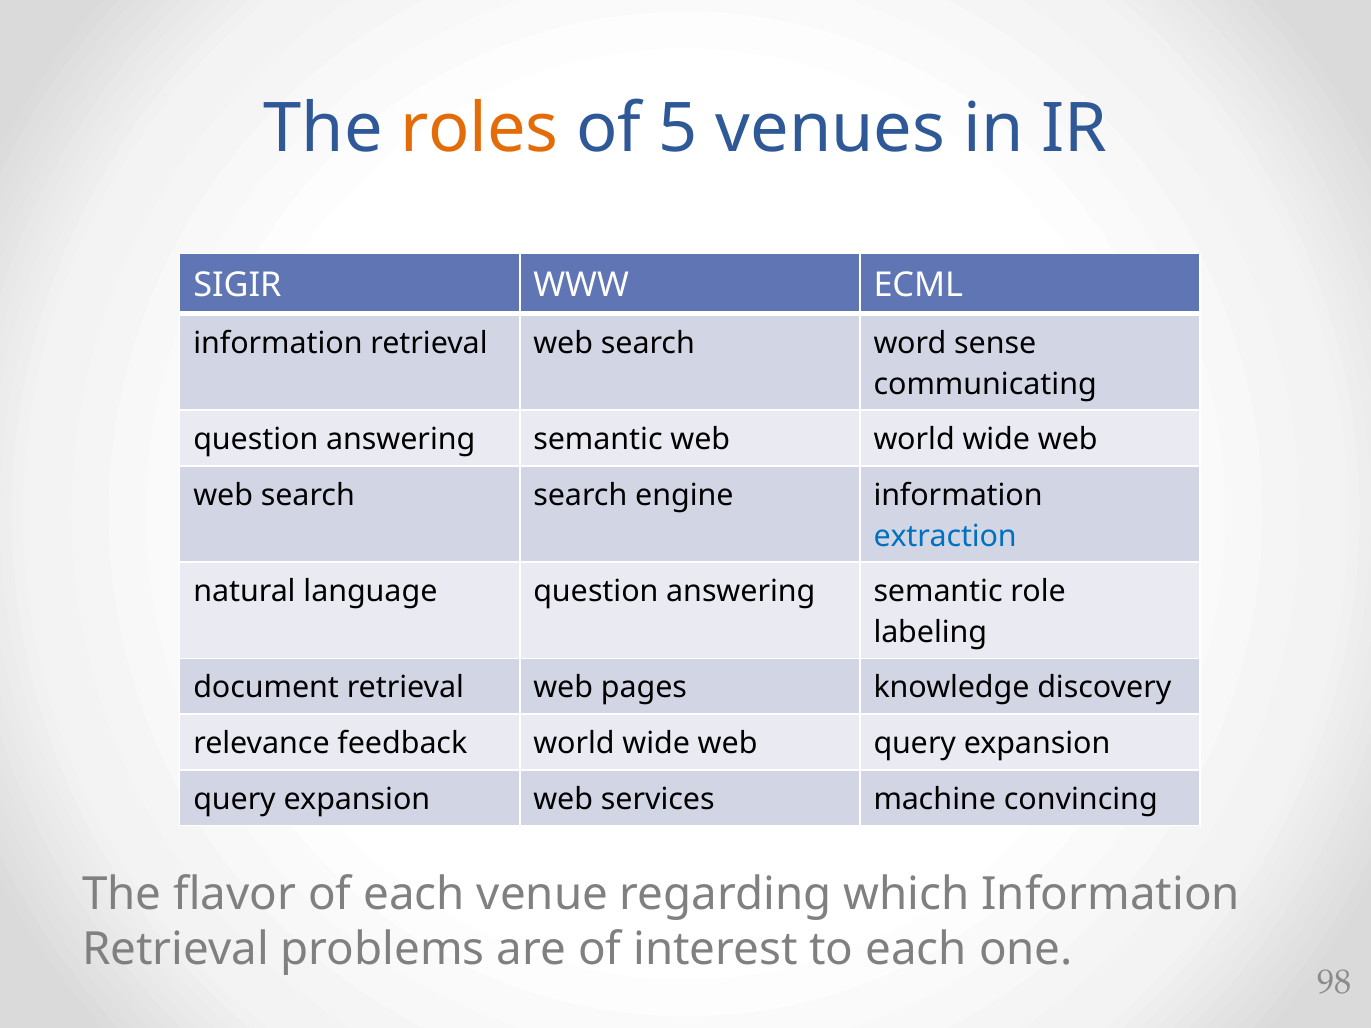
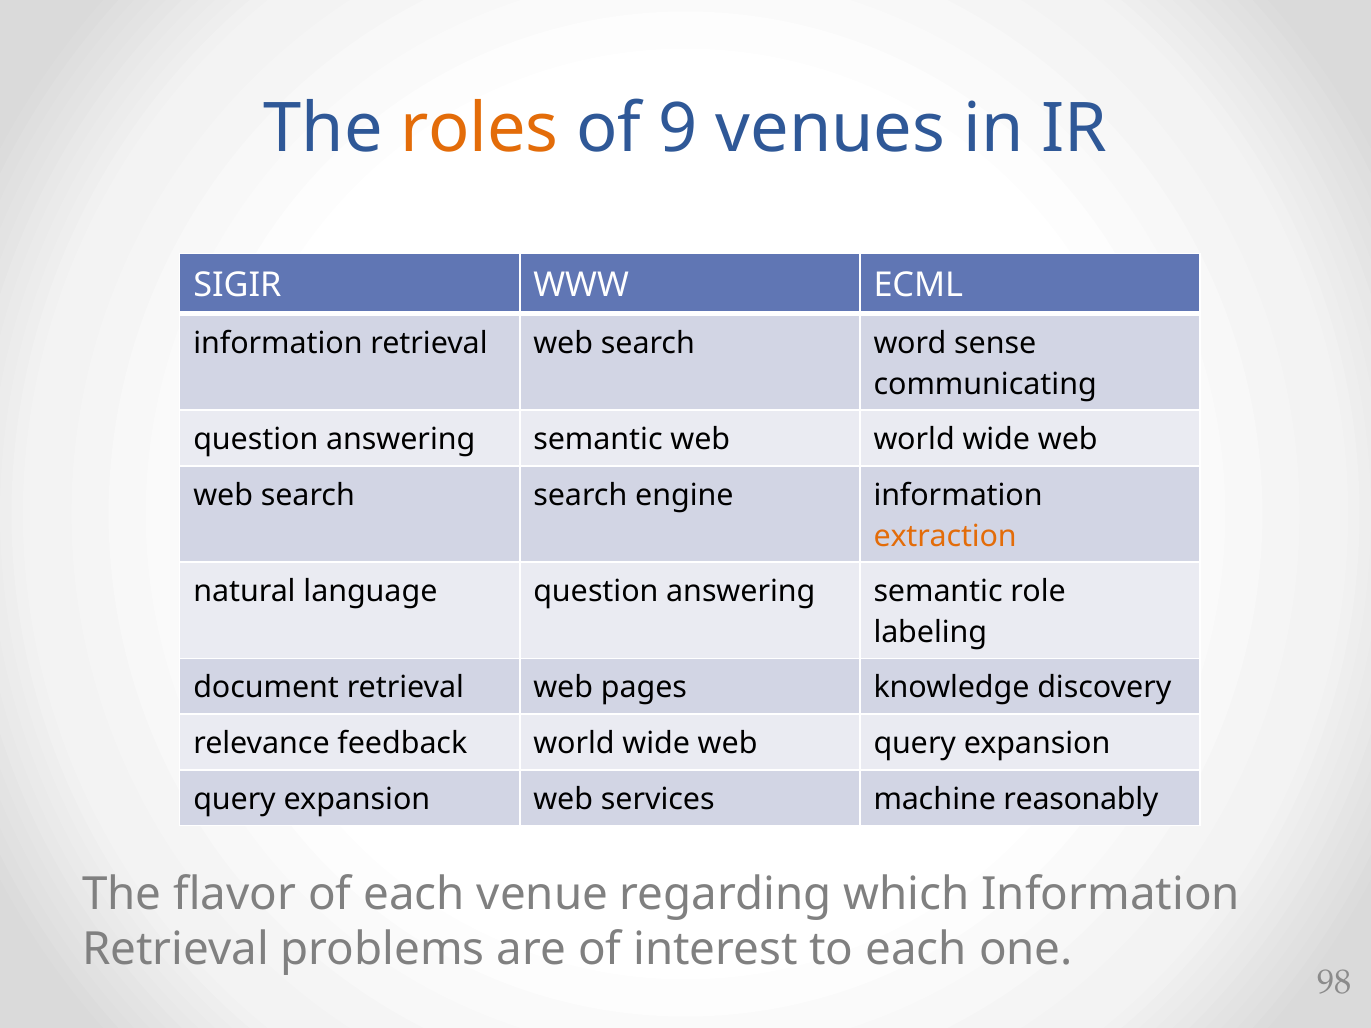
5: 5 -> 9
extraction colour: blue -> orange
convincing: convincing -> reasonably
